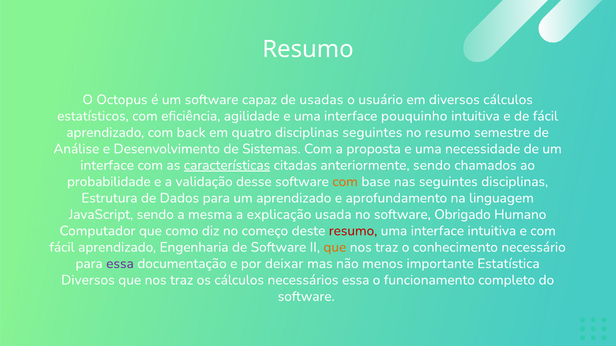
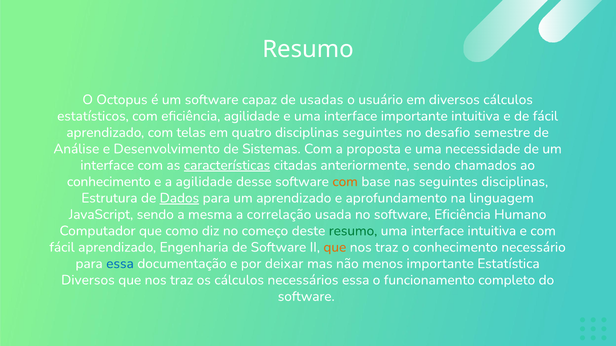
interface pouquinho: pouquinho -> importante
back: back -> telas
no resumo: resumo -> desafio
probabilidade at (109, 182): probabilidade -> conhecimento
a validação: validação -> agilidade
Dados underline: none -> present
explicação: explicação -> correlação
software Obrigado: Obrigado -> Eficiência
resumo at (353, 231) colour: red -> green
essa at (120, 264) colour: purple -> blue
